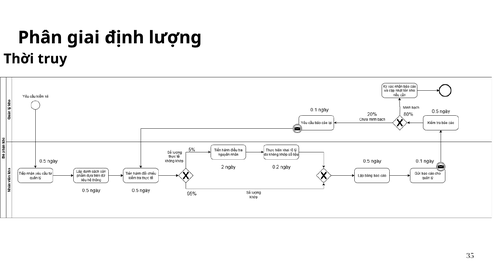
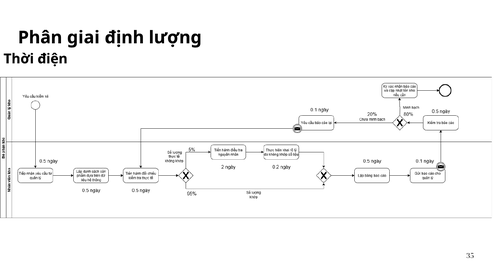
truy: truy -> điện
